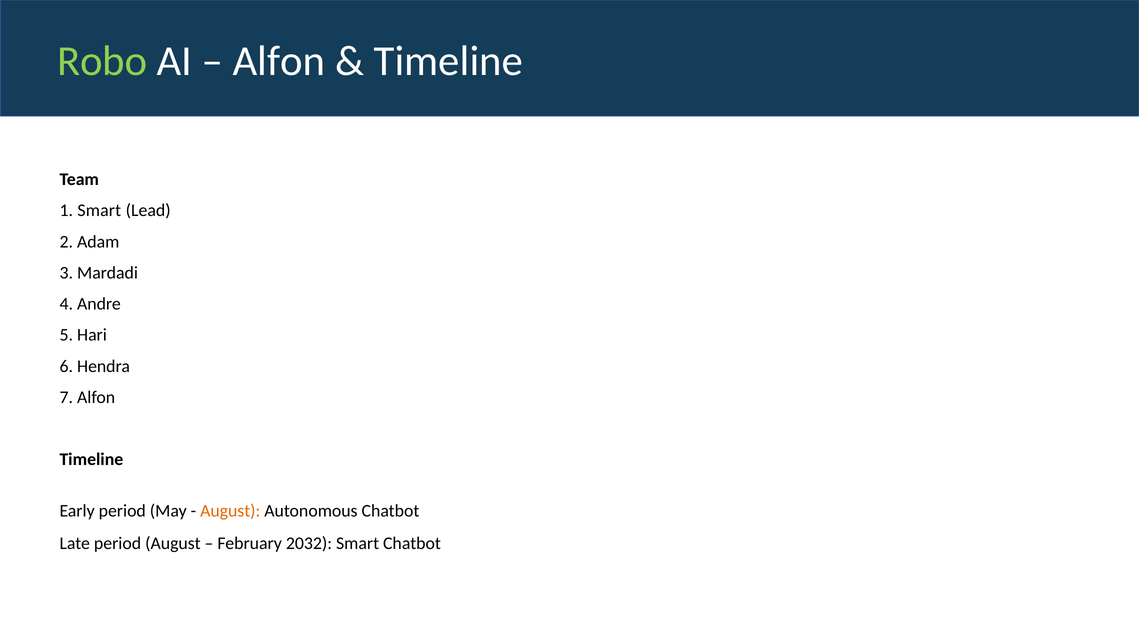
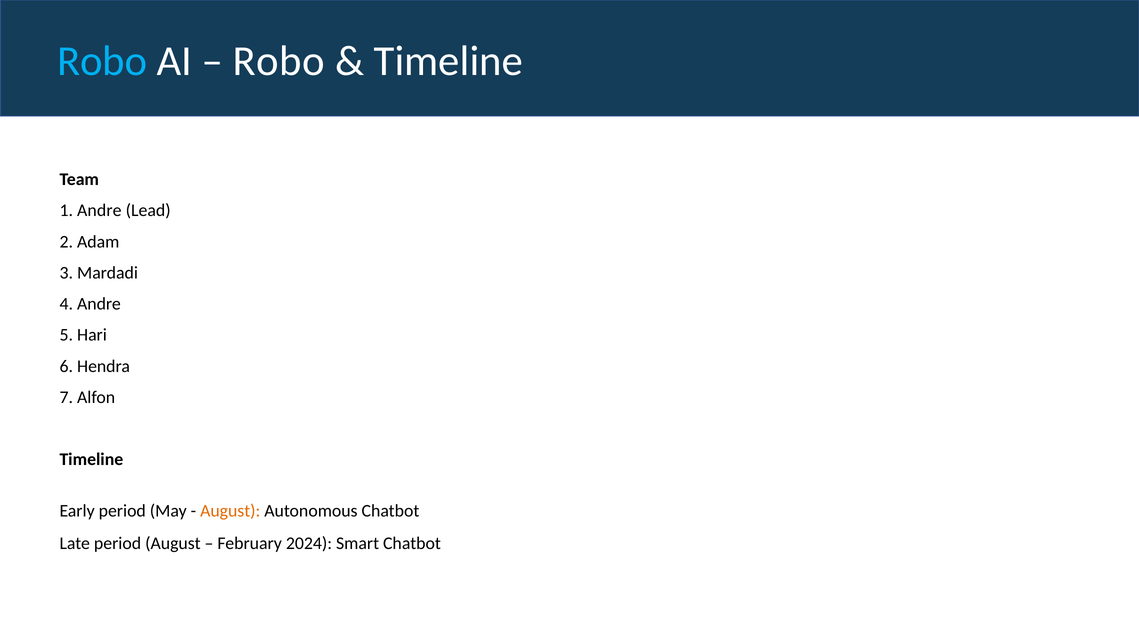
Robo at (102, 61) colour: light green -> light blue
Alfon at (279, 61): Alfon -> Robo
1 Smart: Smart -> Andre
2032: 2032 -> 2024
